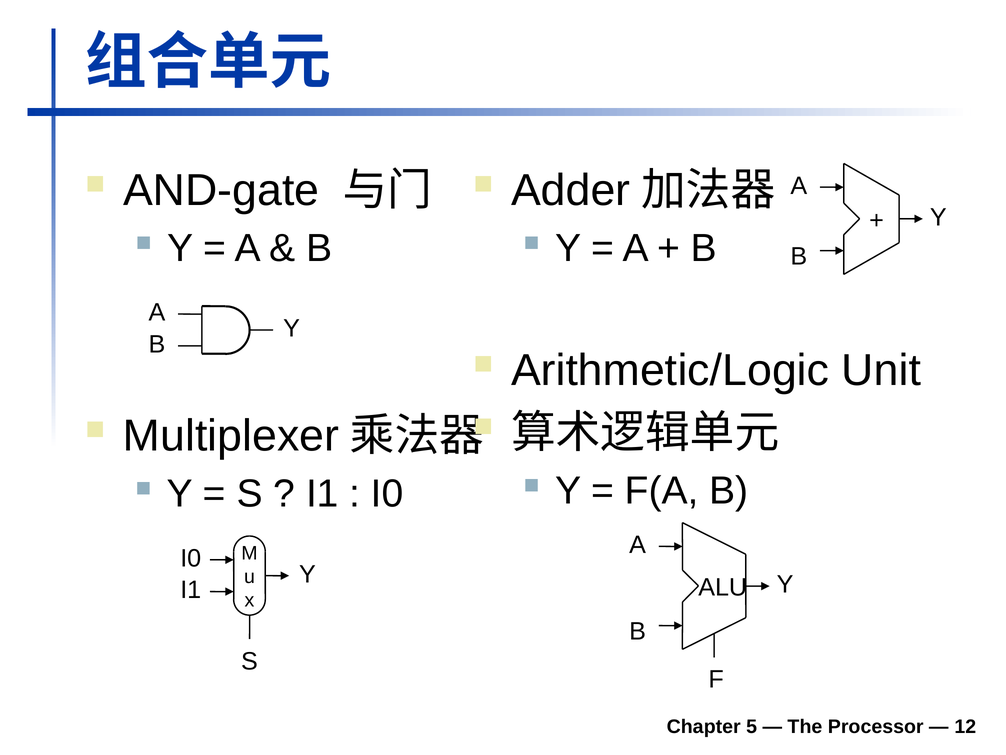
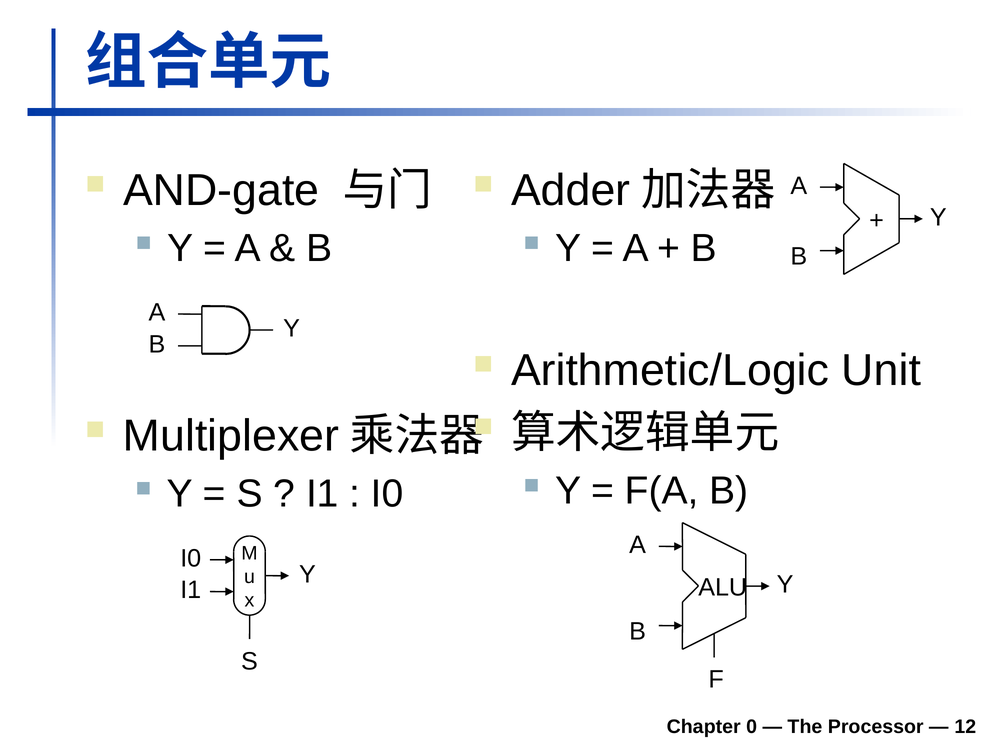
5: 5 -> 0
